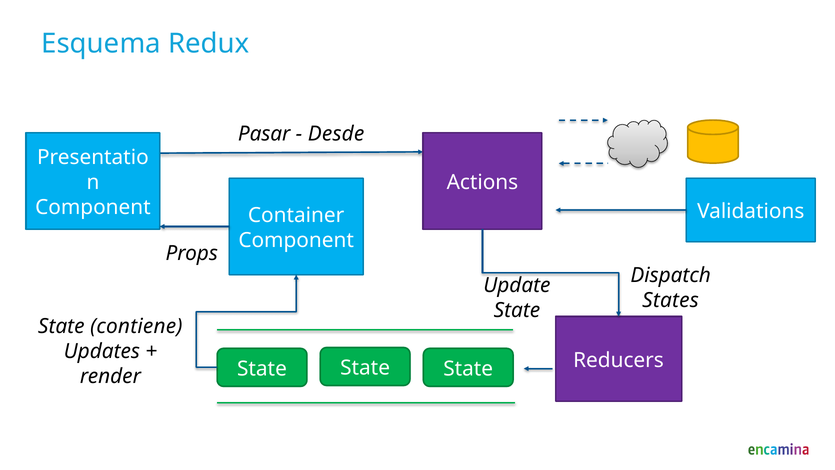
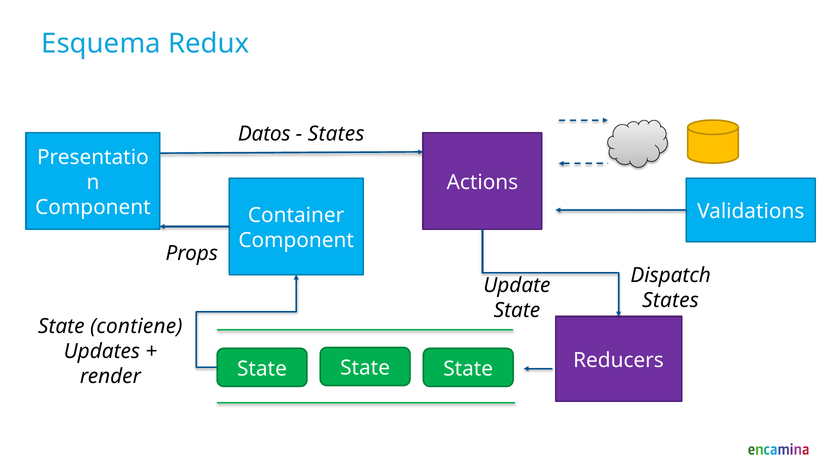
Pasar: Pasar -> Datos
Desde at (336, 134): Desde -> States
